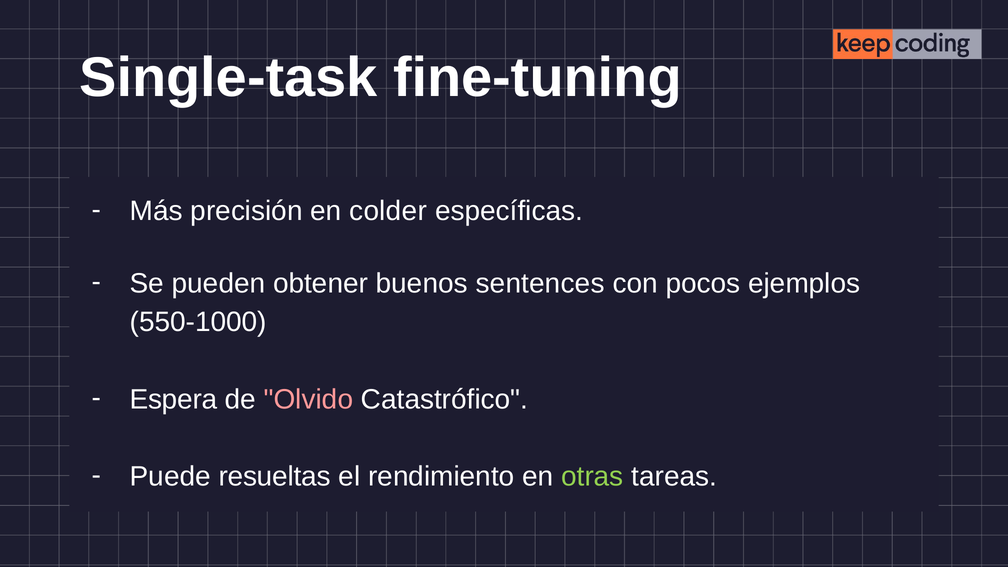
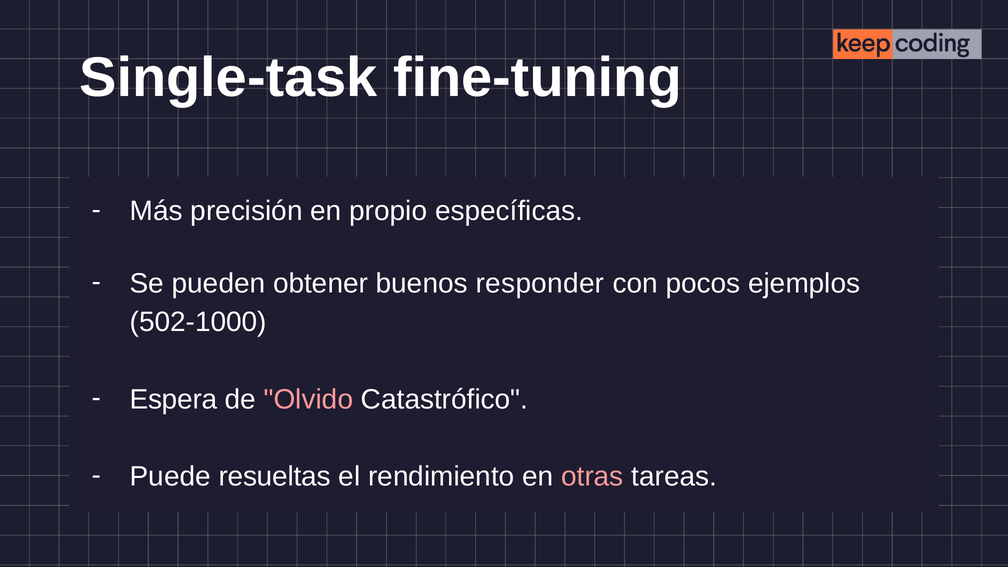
colder: colder -> propio
sentences: sentences -> responder
550-1000: 550-1000 -> 502-1000
otras colour: light green -> pink
